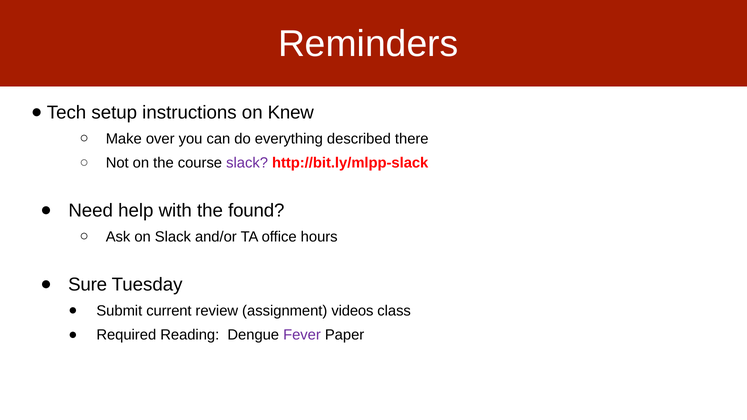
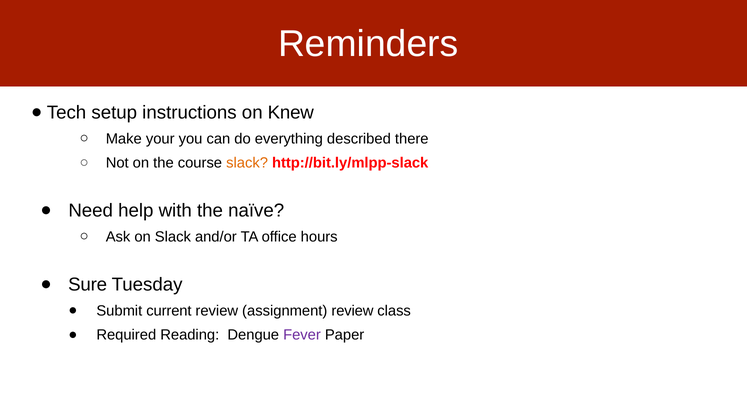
over: over -> your
slack at (247, 163) colour: purple -> orange
found: found -> naïve
assignment videos: videos -> review
